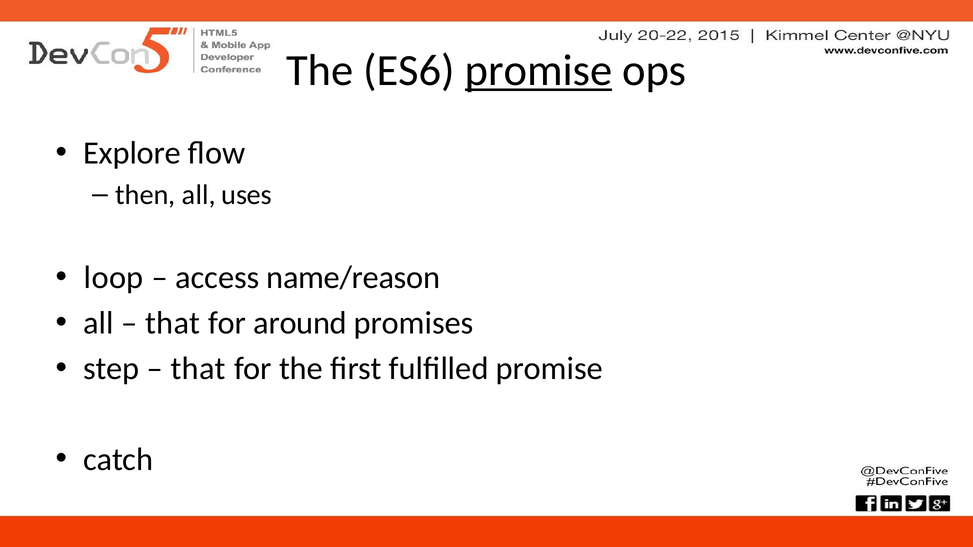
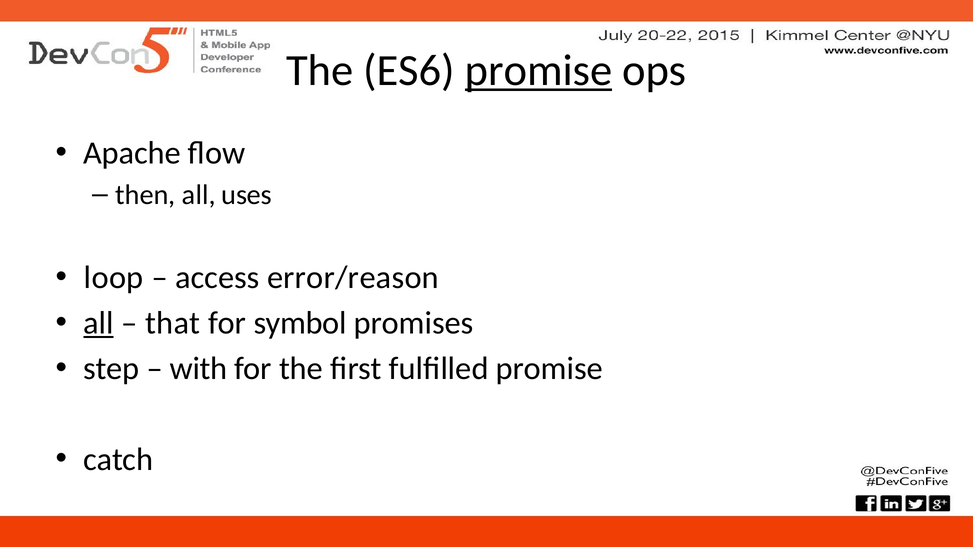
Explore: Explore -> Apache
name/reason: name/reason -> error/reason
all at (99, 323) underline: none -> present
around: around -> symbol
that at (198, 369): that -> with
